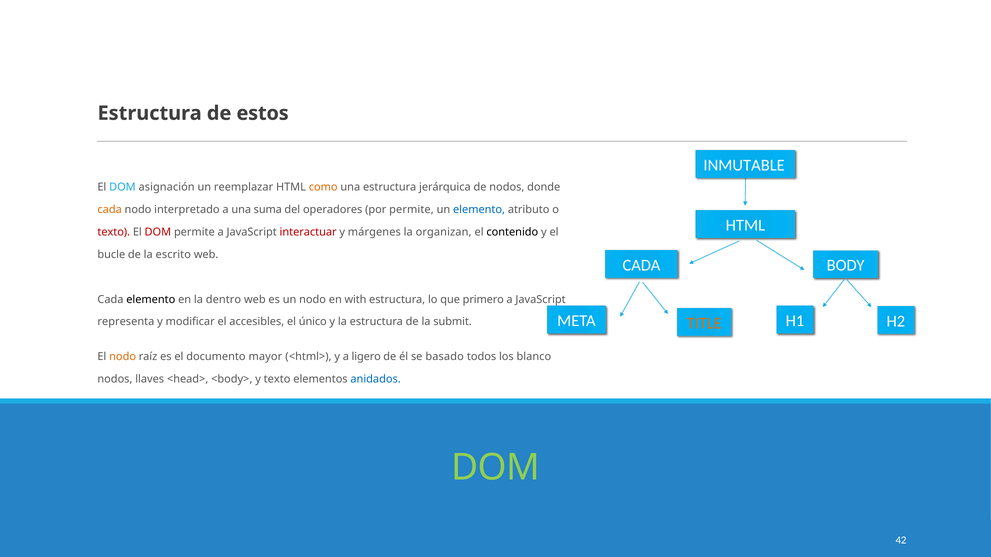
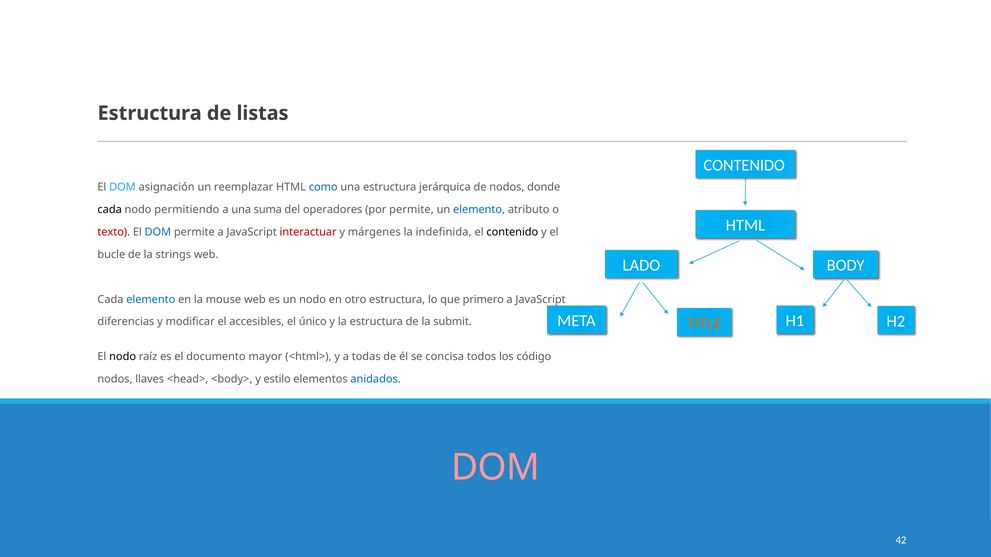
estos: estos -> listas
INMUTABLE at (744, 165): INMUTABLE -> CONTENIDO
como colour: orange -> blue
cada at (110, 210) colour: orange -> black
interpretado: interpretado -> permitiendo
DOM at (158, 232) colour: red -> blue
organizan: organizan -> indefinida
escrito: escrito -> strings
CADA at (641, 265): CADA -> LADO
elemento at (151, 300) colour: black -> blue
dentro: dentro -> mouse
with: with -> otro
representa: representa -> diferencias
nodo at (123, 357) colour: orange -> black
ligero: ligero -> todas
basado: basado -> concisa
blanco: blanco -> código
y texto: texto -> estilo
DOM at (496, 468) colour: light green -> pink
